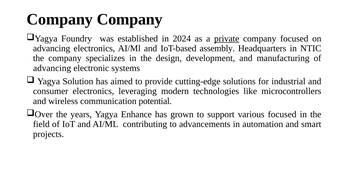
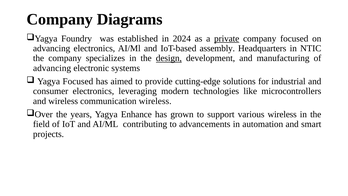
Company Company: Company -> Diagrams
design underline: none -> present
Yagya Solution: Solution -> Focused
communication potential: potential -> wireless
various focused: focused -> wireless
